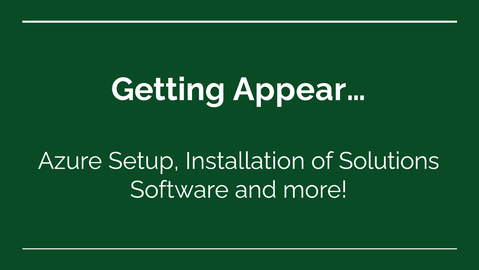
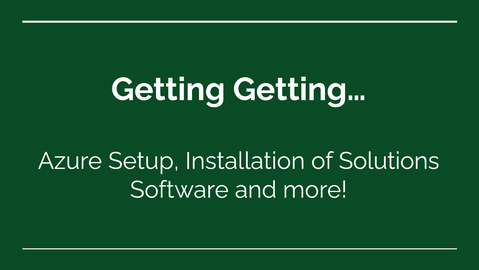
Appear…: Appear… -> Getting…
